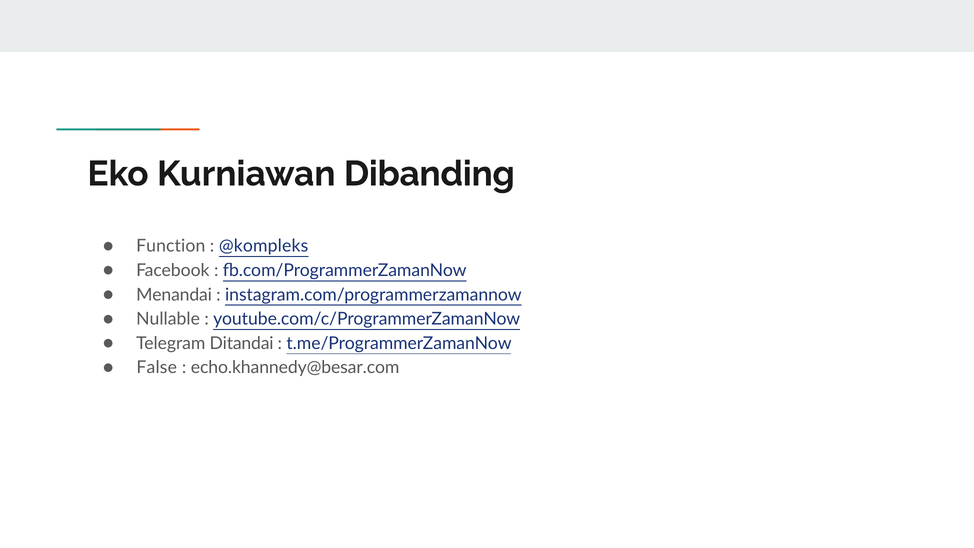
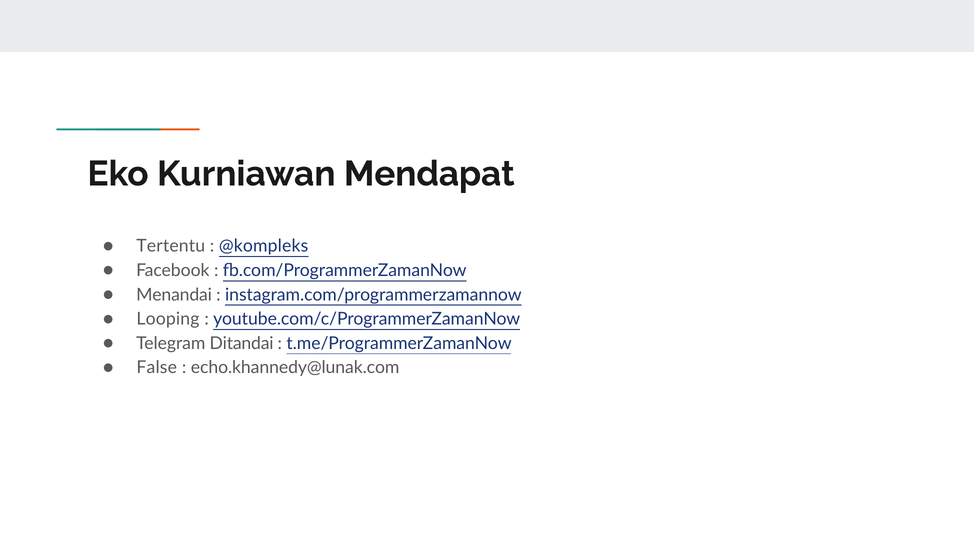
Dibanding: Dibanding -> Mendapat
Function: Function -> Tertentu
Nullable: Nullable -> Looping
echo.khannedy@besar.com: echo.khannedy@besar.com -> echo.khannedy@lunak.com
